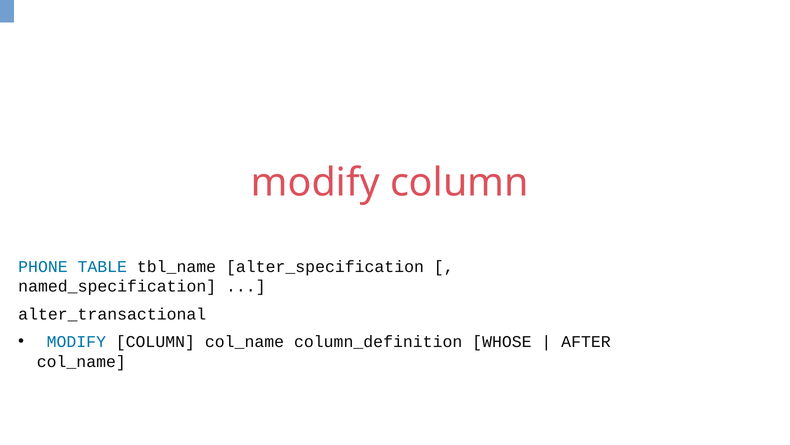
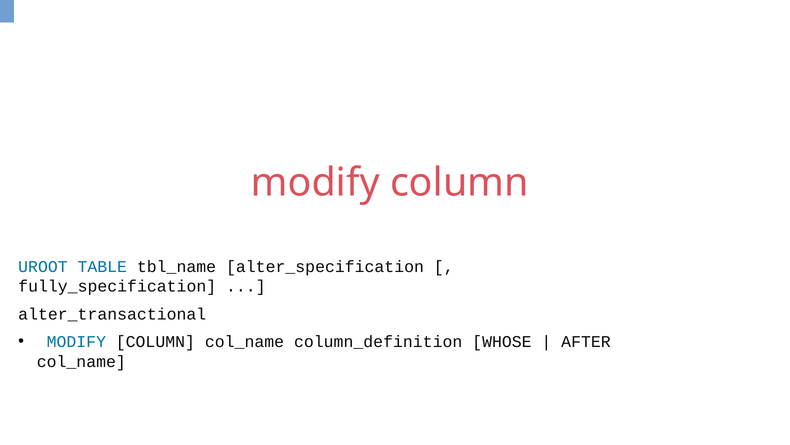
PHONE: PHONE -> UROOT
named_specification: named_specification -> fully_specification
